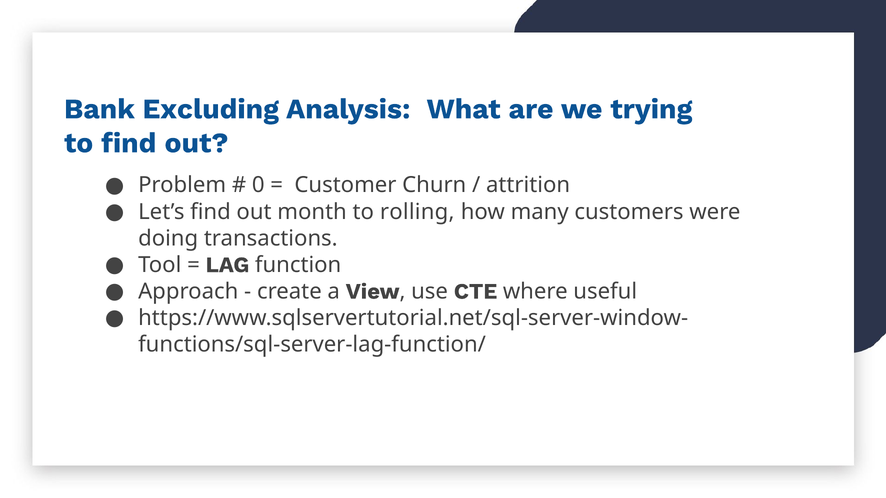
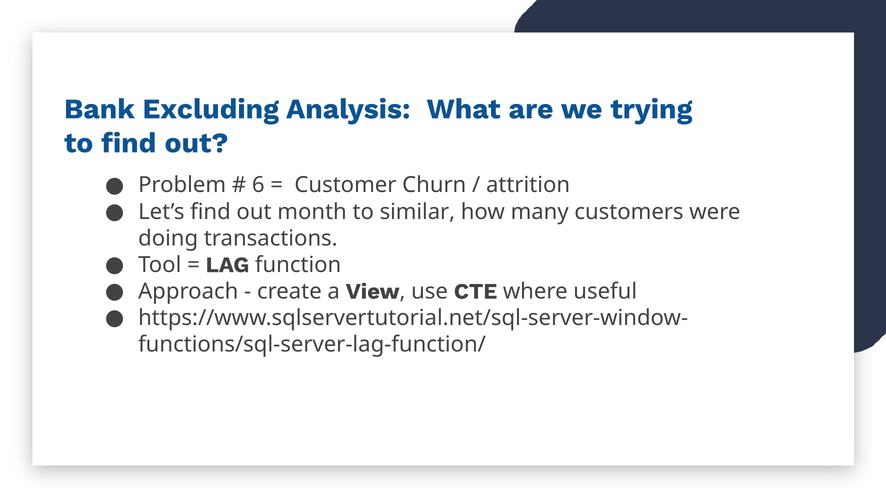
0: 0 -> 6
rolling: rolling -> similar
